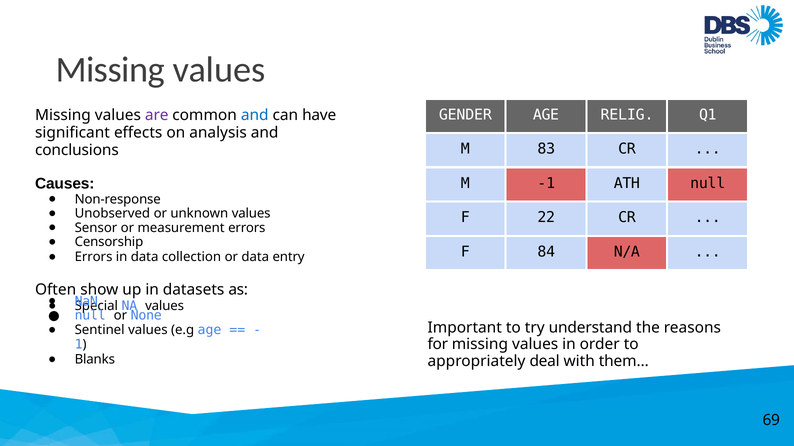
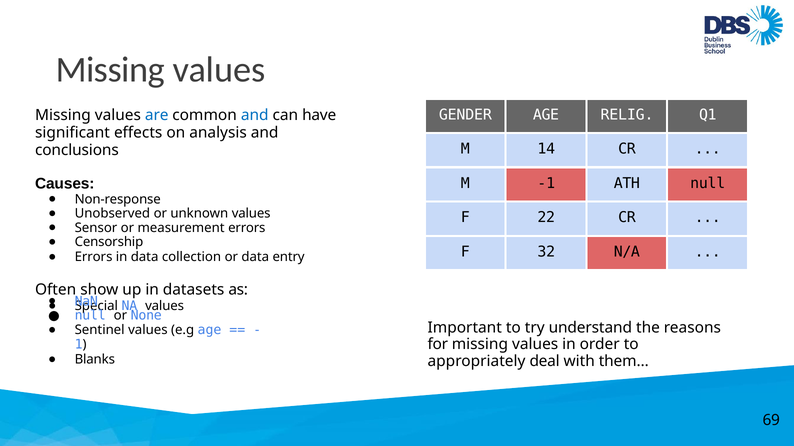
are colour: purple -> blue
83: 83 -> 14
84: 84 -> 32
